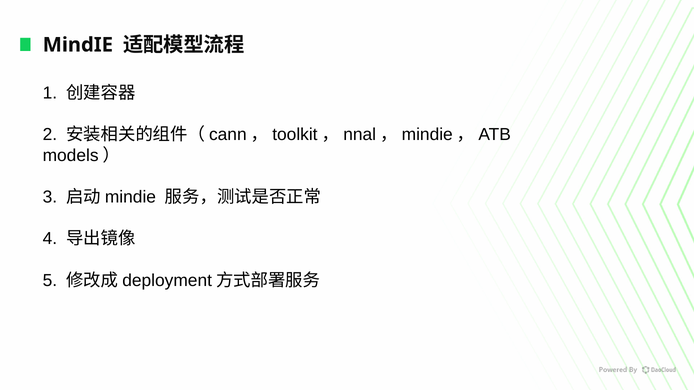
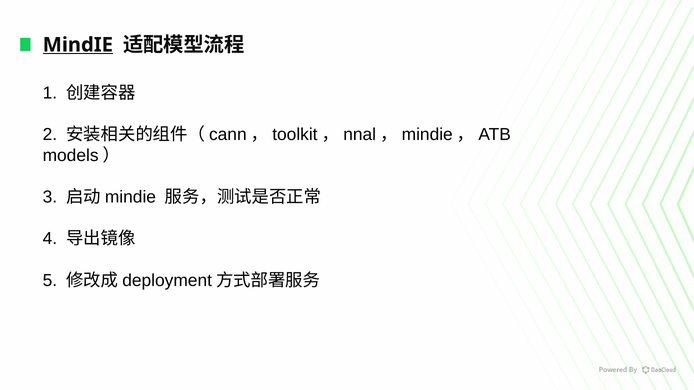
MindIE underline: none -> present
